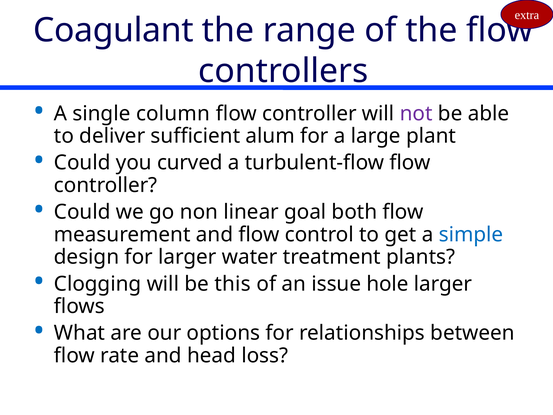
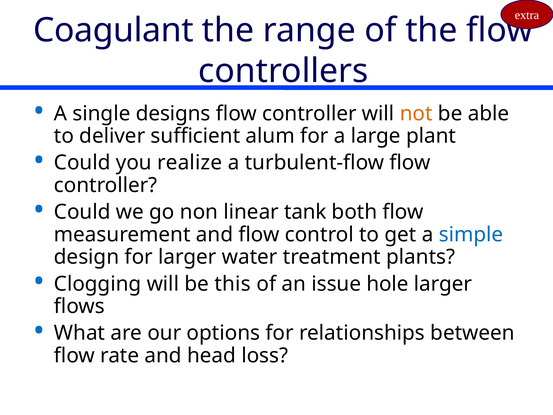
column: column -> designs
not colour: purple -> orange
curved: curved -> realize
goal: goal -> tank
